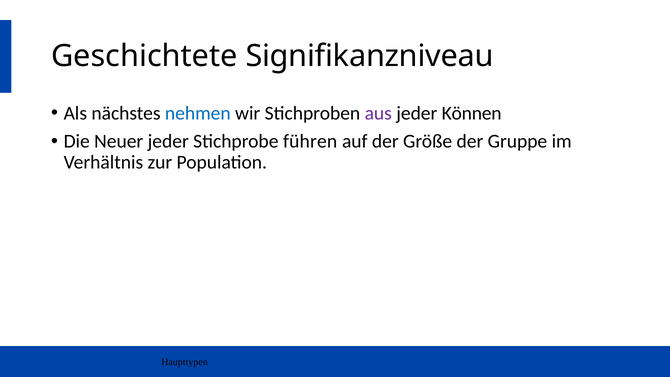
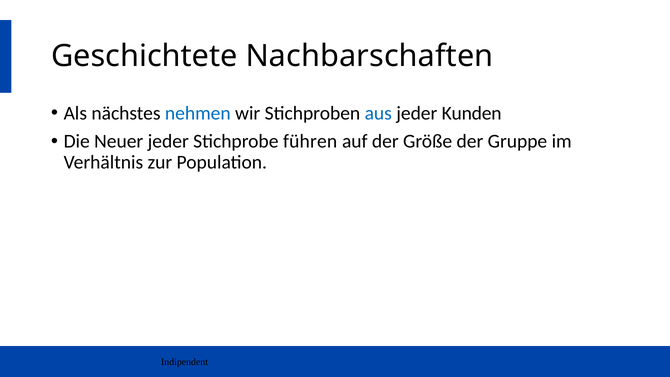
Signifikanzniveau: Signifikanzniveau -> Nachbarschaften
aus colour: purple -> blue
Können: Können -> Kunden
Haupttypen: Haupttypen -> Indipendent
